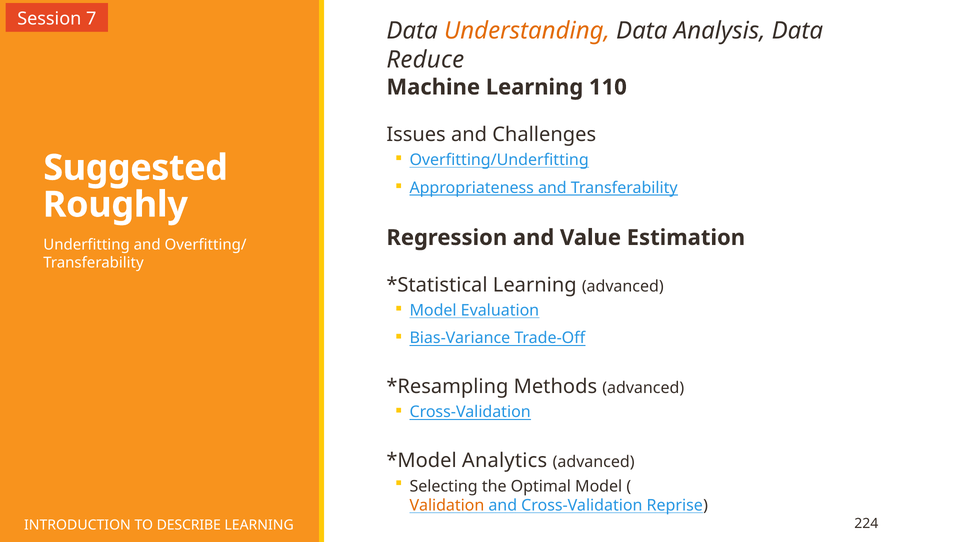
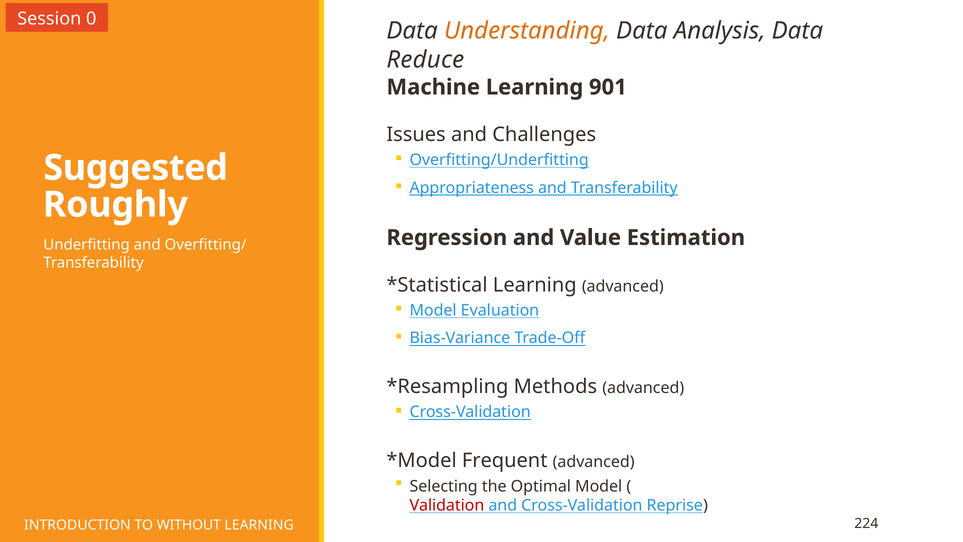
7: 7 -> 0
110: 110 -> 901
Analytics: Analytics -> Frequent
Validation colour: orange -> red
DESCRIBE: DESCRIBE -> WITHOUT
